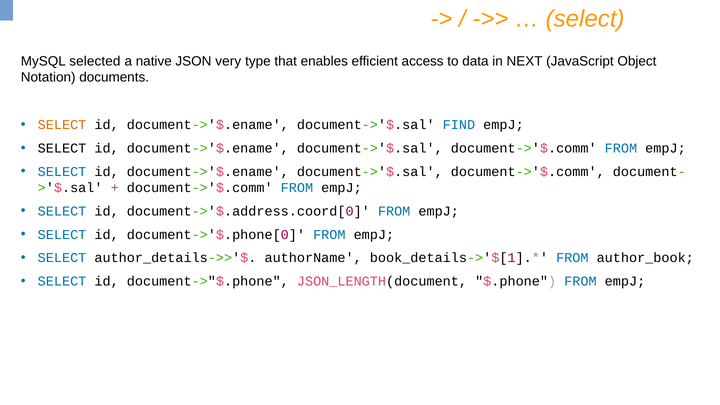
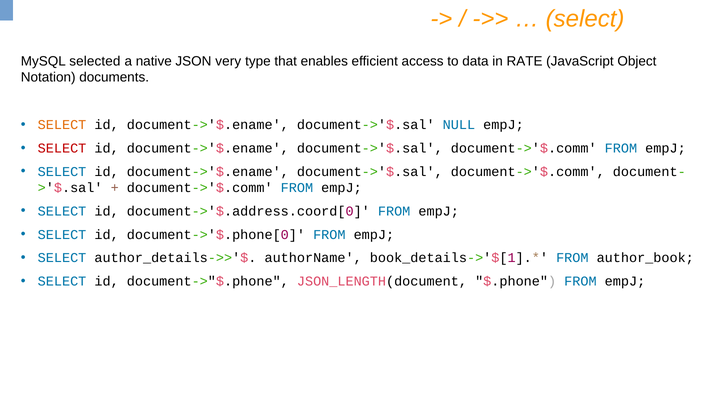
NEXT: NEXT -> RATE
FIND: FIND -> NULL
SELECT at (62, 148) colour: black -> red
